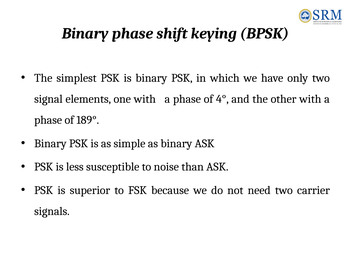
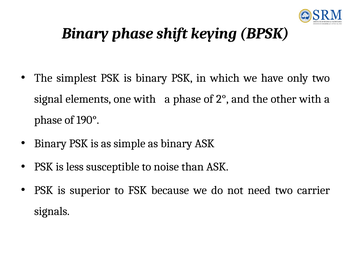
4°: 4° -> 2°
189°: 189° -> 190°
